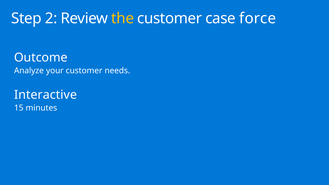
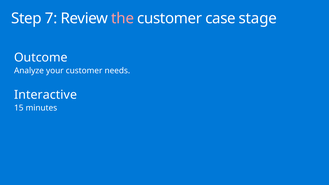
2: 2 -> 7
the colour: yellow -> pink
force: force -> stage
